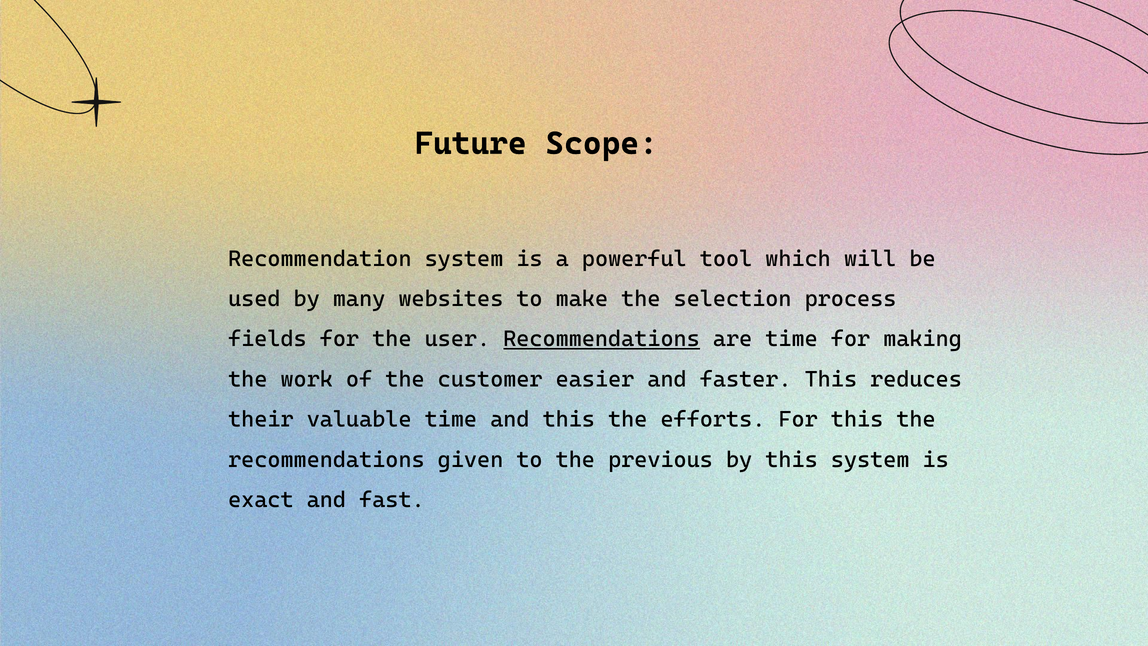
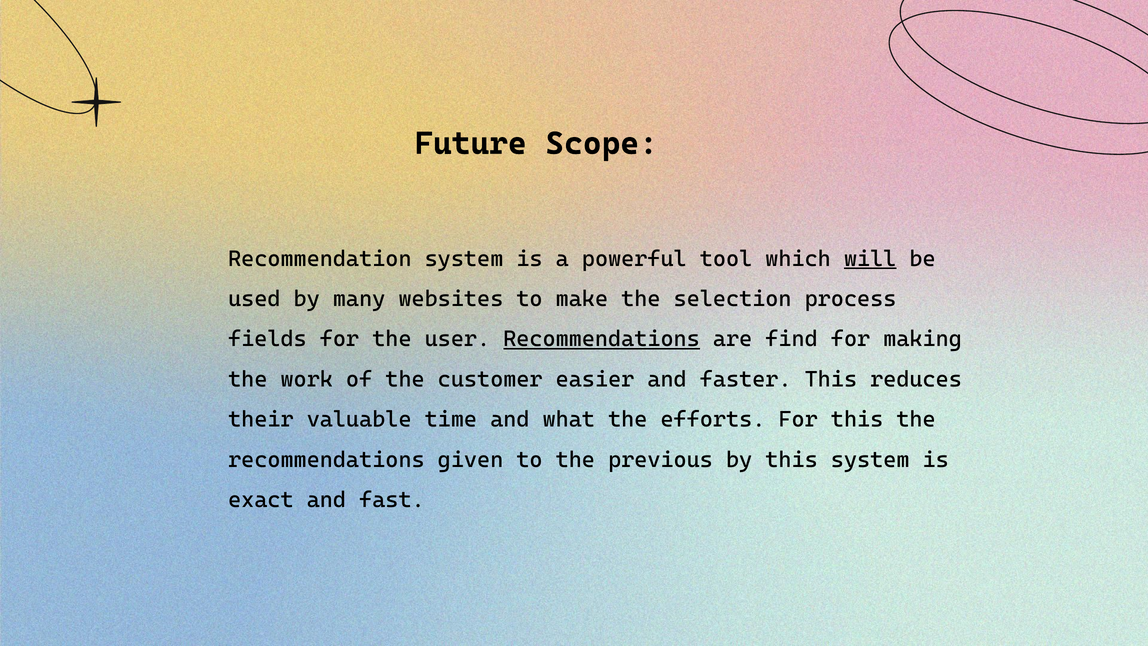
will underline: none -> present
are time: time -> find
and this: this -> what
